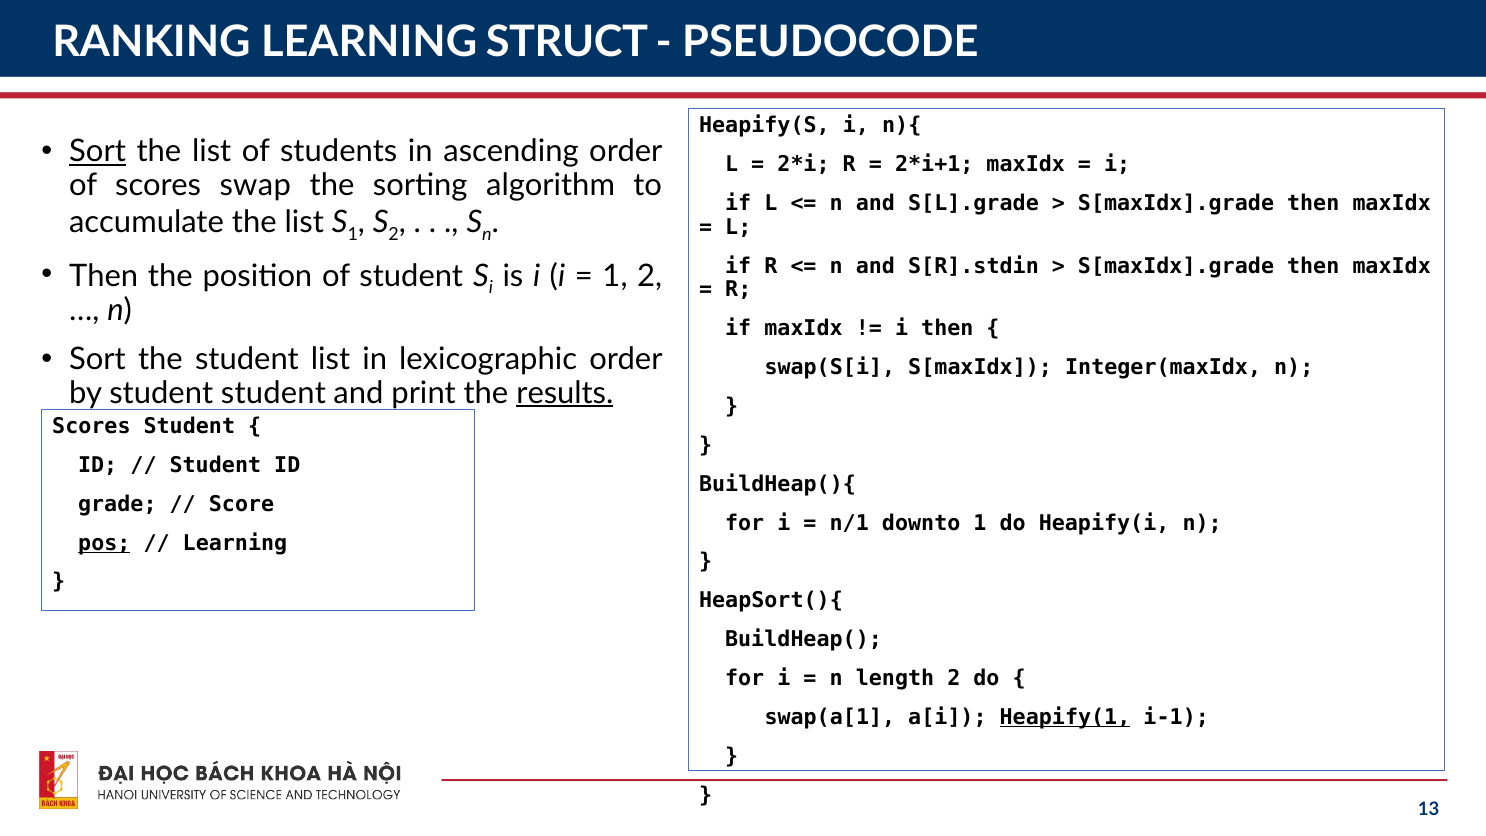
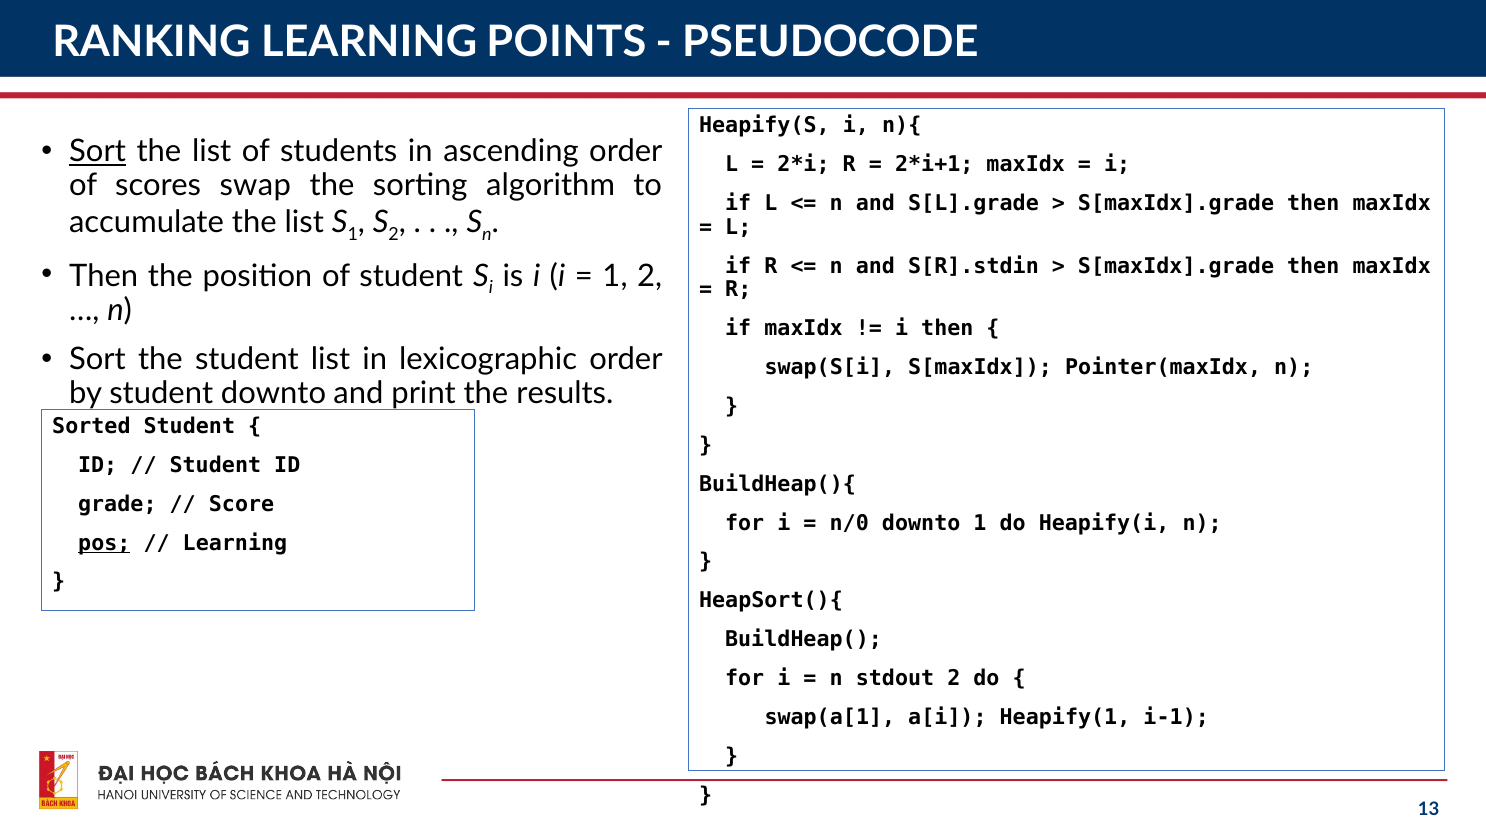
STRUCT: STRUCT -> POINTS
Integer(maxIdx: Integer(maxIdx -> Pointer(maxIdx
student student: student -> downto
results underline: present -> none
Scores at (91, 426): Scores -> Sorted
n/1: n/1 -> n/0
length: length -> stdout
Heapify(1 underline: present -> none
